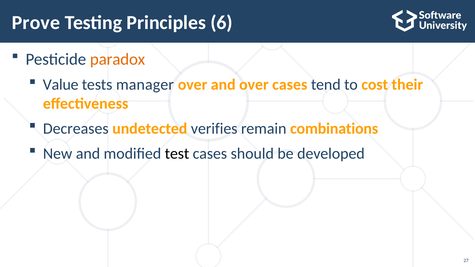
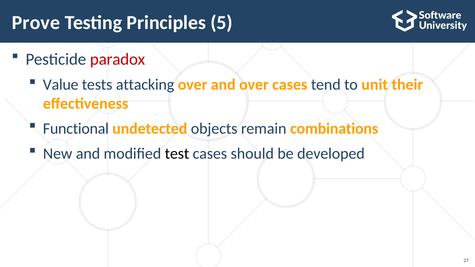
6: 6 -> 5
paradox colour: orange -> red
manager: manager -> attacking
cost: cost -> unit
Decreases: Decreases -> Functional
verifies: verifies -> objects
